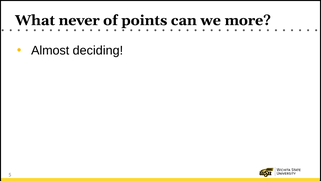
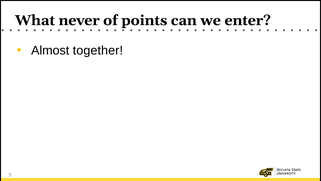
more: more -> enter
deciding: deciding -> together
